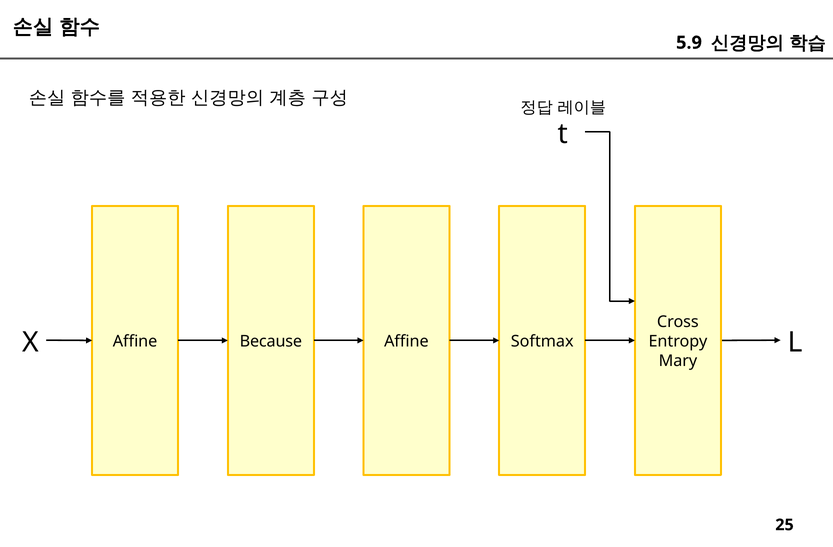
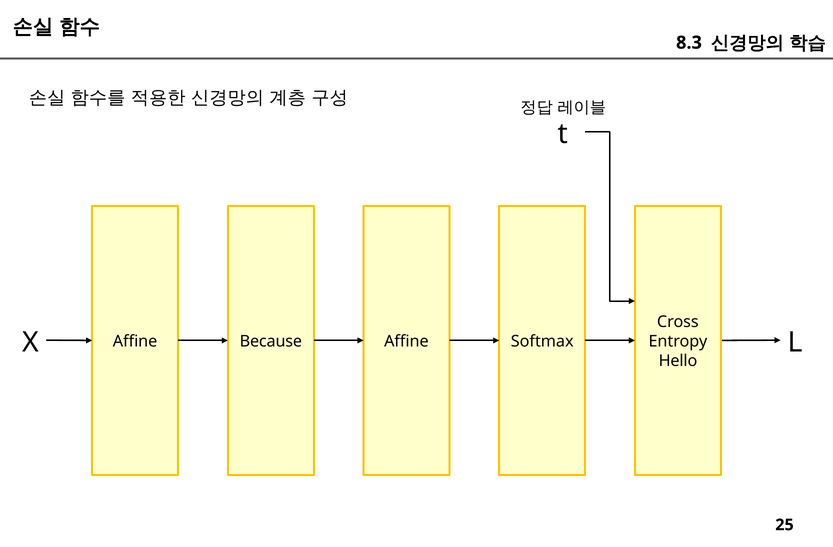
5.9: 5.9 -> 8.3
Mary: Mary -> Hello
